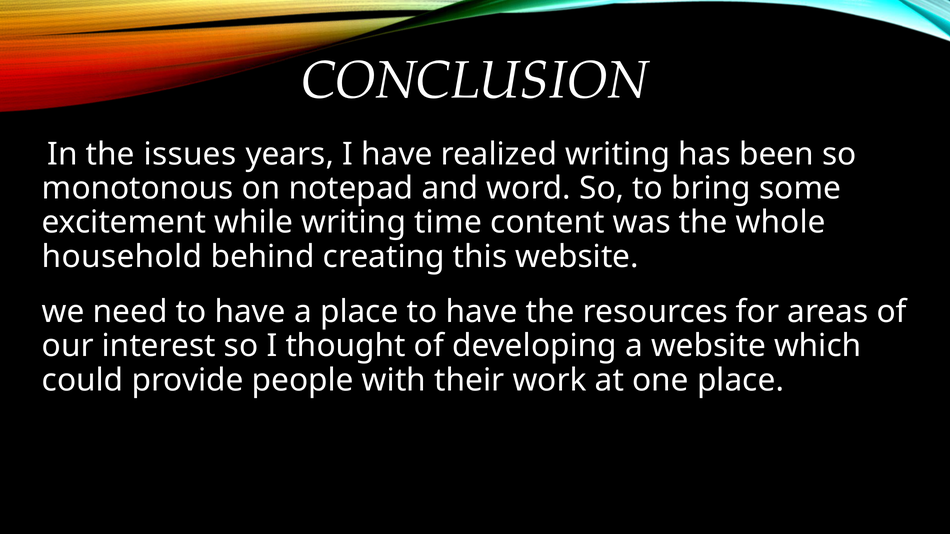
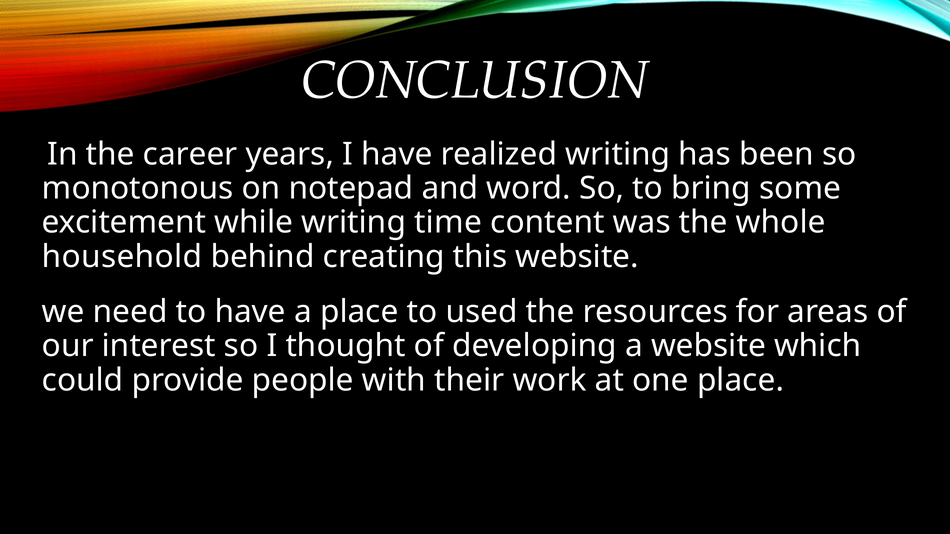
issues: issues -> career
place to have: have -> used
